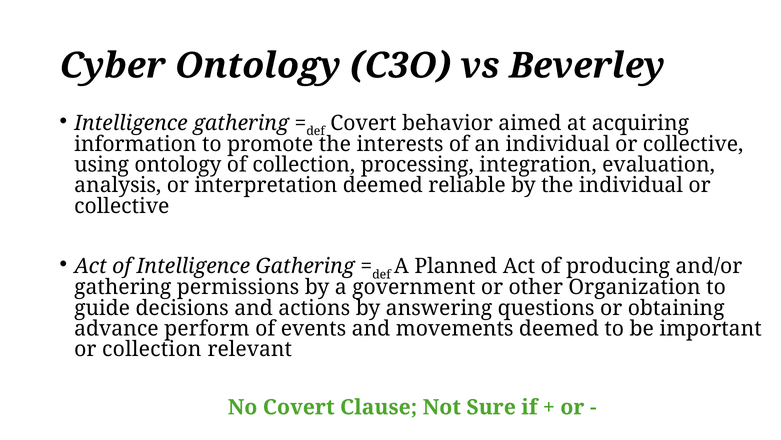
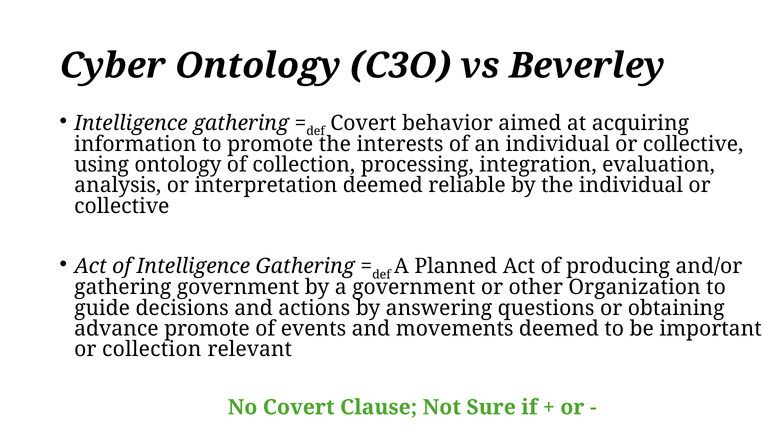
gathering permissions: permissions -> government
advance perform: perform -> promote
